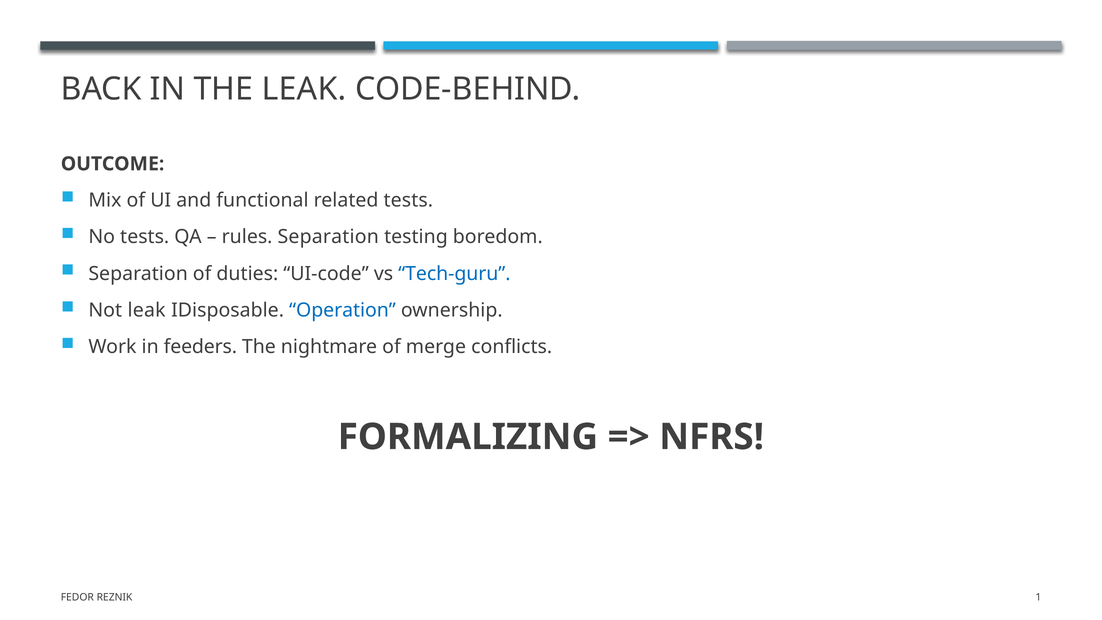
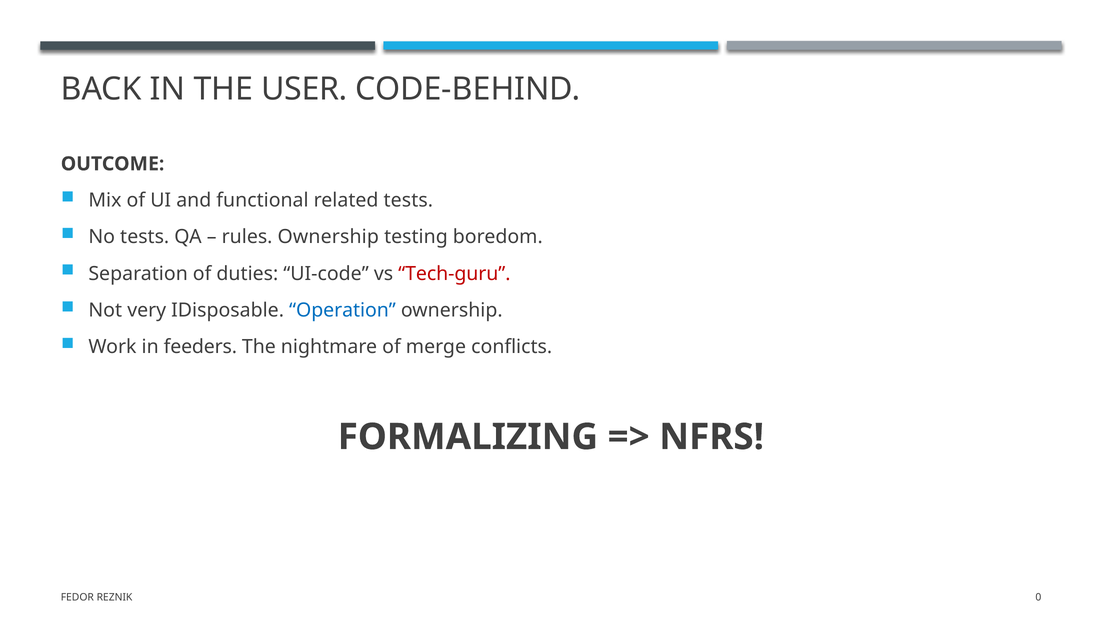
THE LEAK: LEAK -> USER
rules Separation: Separation -> Ownership
Tech-guru colour: blue -> red
Not leak: leak -> very
1: 1 -> 0
